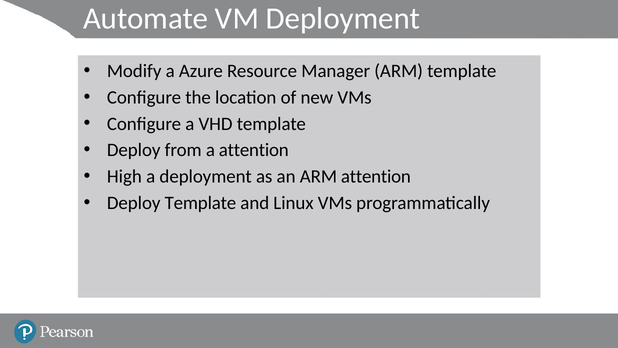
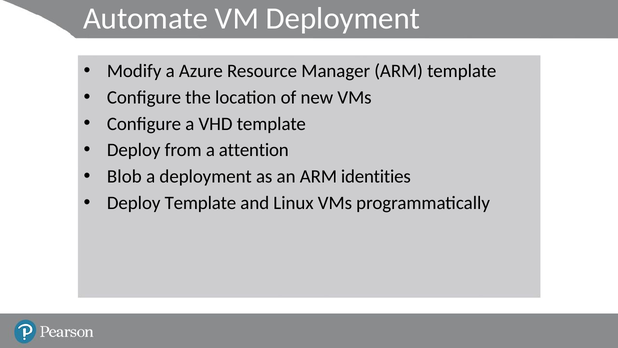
High: High -> Blob
ARM attention: attention -> identities
